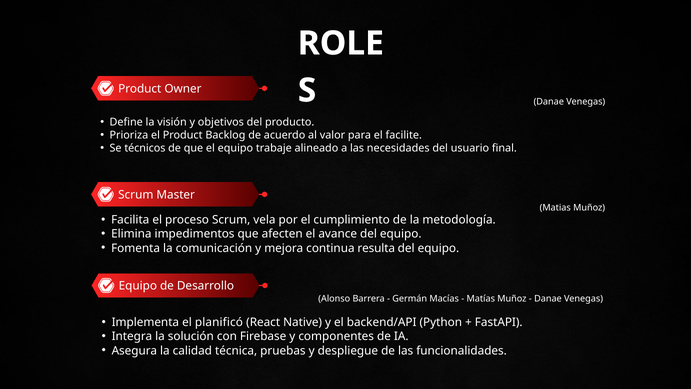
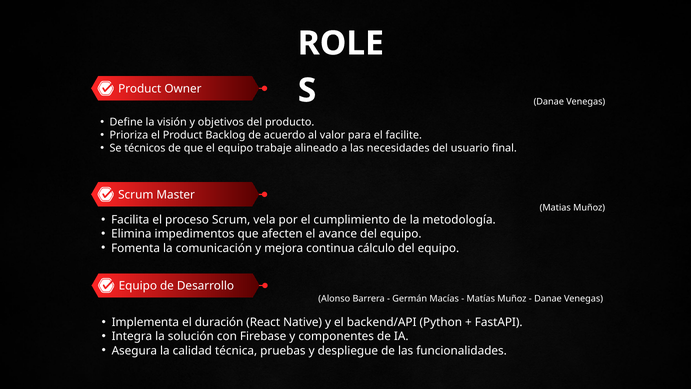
resulta: resulta -> cálculo
planificó: planificó -> duración
